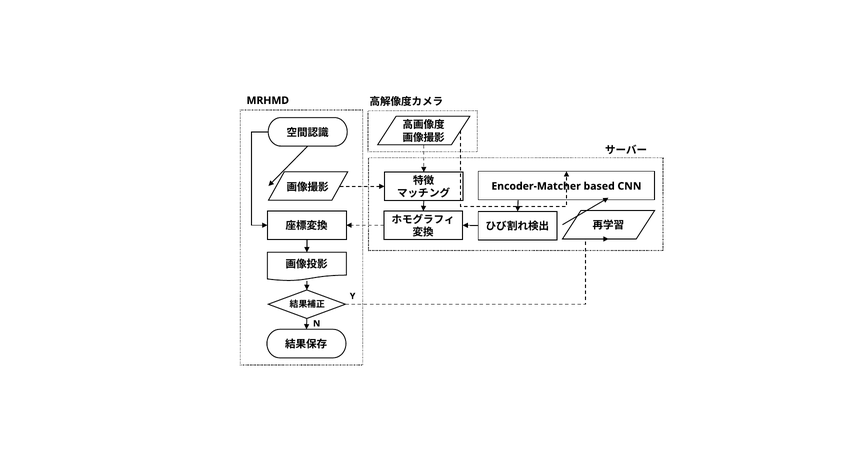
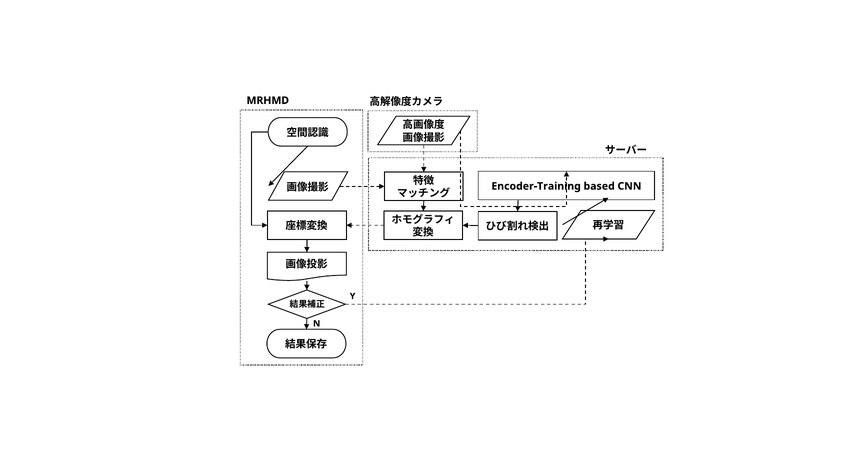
Encoder-Matcher: Encoder-Matcher -> Encoder-Training
